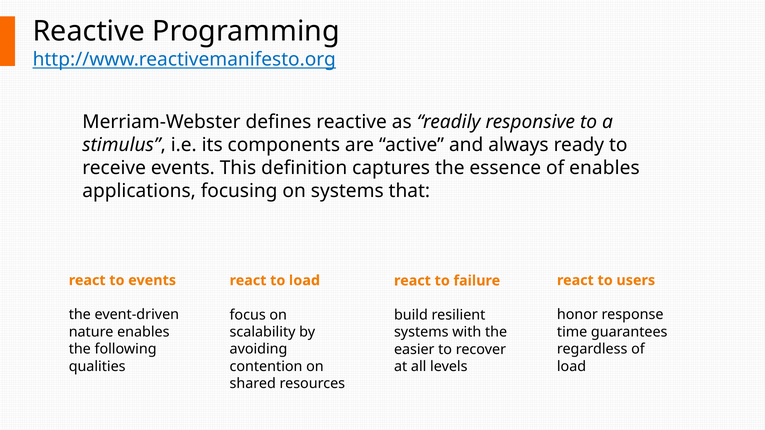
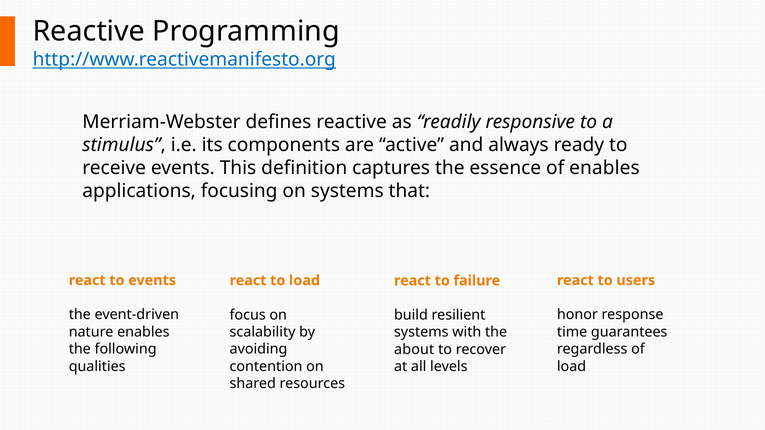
easier: easier -> about
